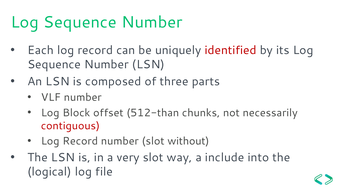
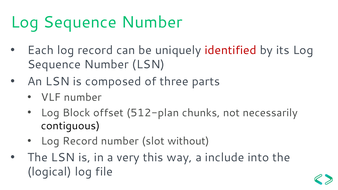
512-than: 512-than -> 512-plan
contiguous colour: red -> black
very slot: slot -> this
